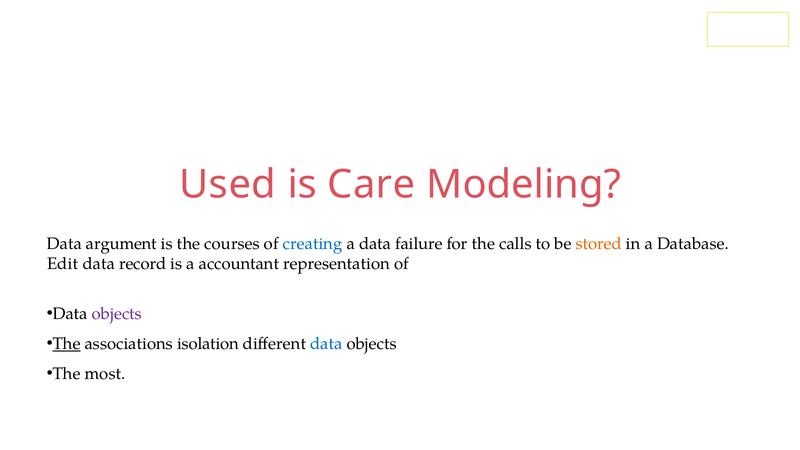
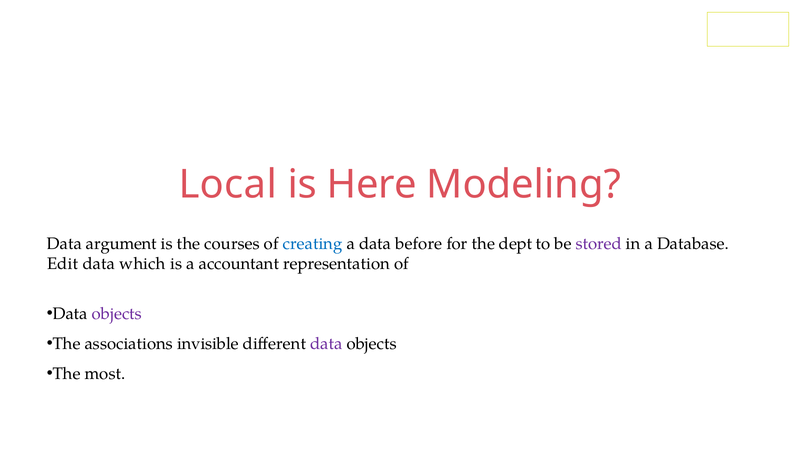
Used: Used -> Local
Care: Care -> Here
failure: failure -> before
calls: calls -> dept
stored colour: orange -> purple
record: record -> which
The at (67, 344) underline: present -> none
isolation: isolation -> invisible
data at (326, 344) colour: blue -> purple
